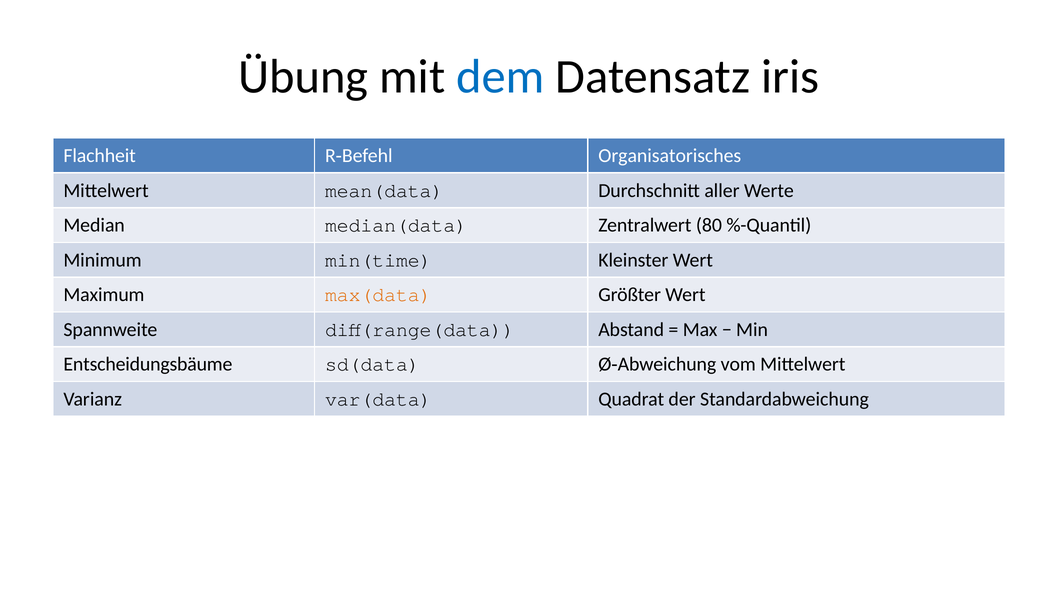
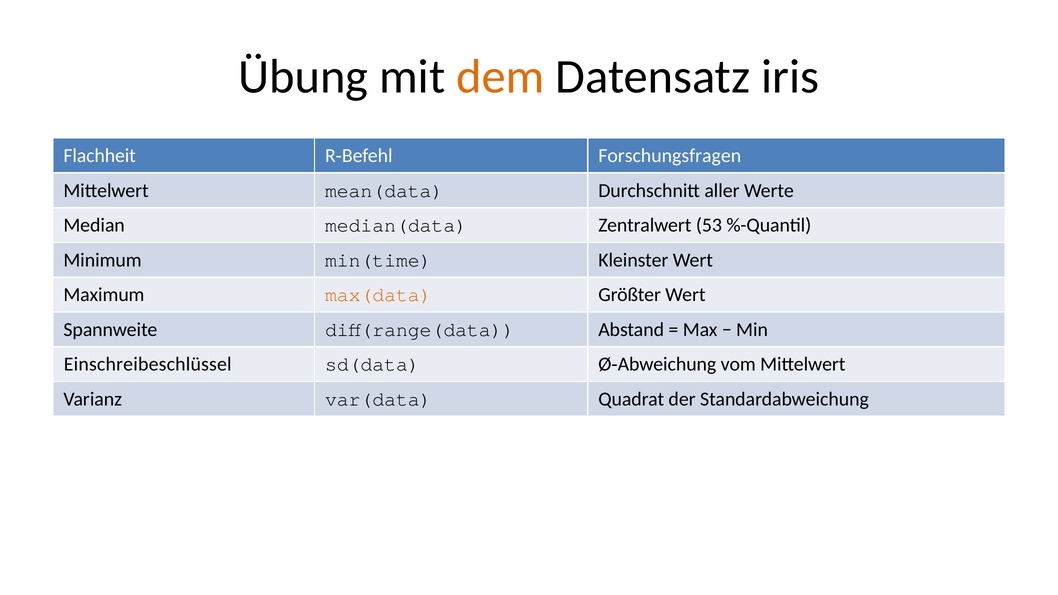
dem colour: blue -> orange
Organisatorisches: Organisatorisches -> Forschungsfragen
80: 80 -> 53
Entscheidungsbäume: Entscheidungsbäume -> Einschreibeschlüssel
